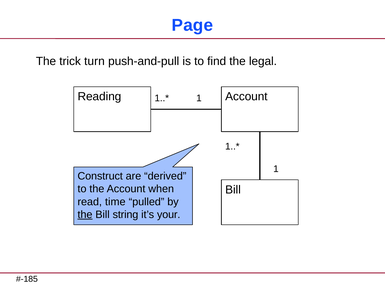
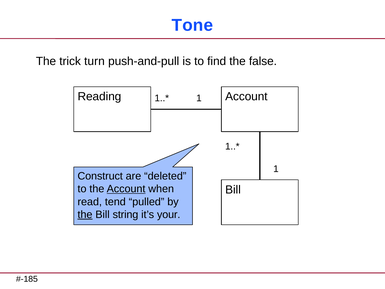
Page: Page -> Tone
legal: legal -> false
derived: derived -> deleted
Account at (126, 189) underline: none -> present
time: time -> tend
